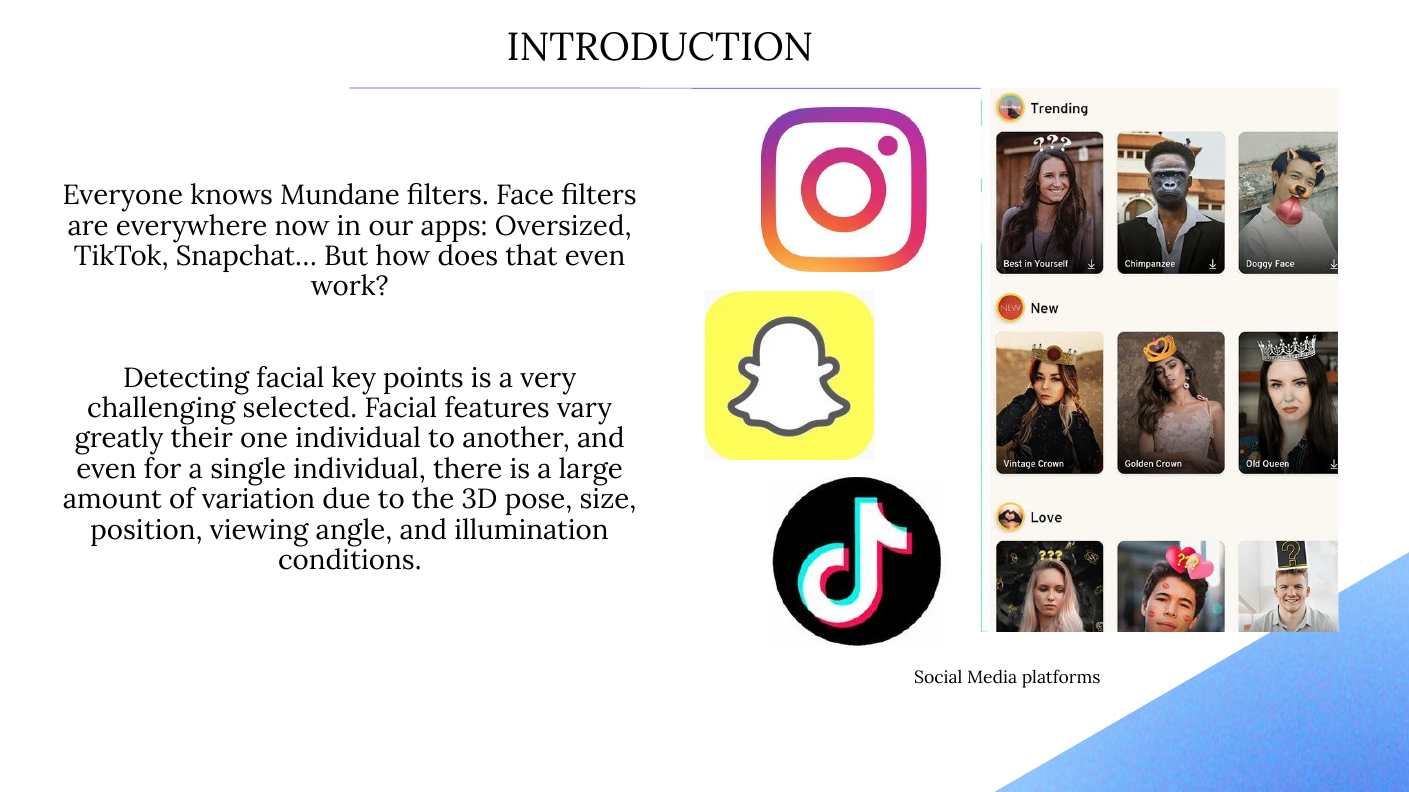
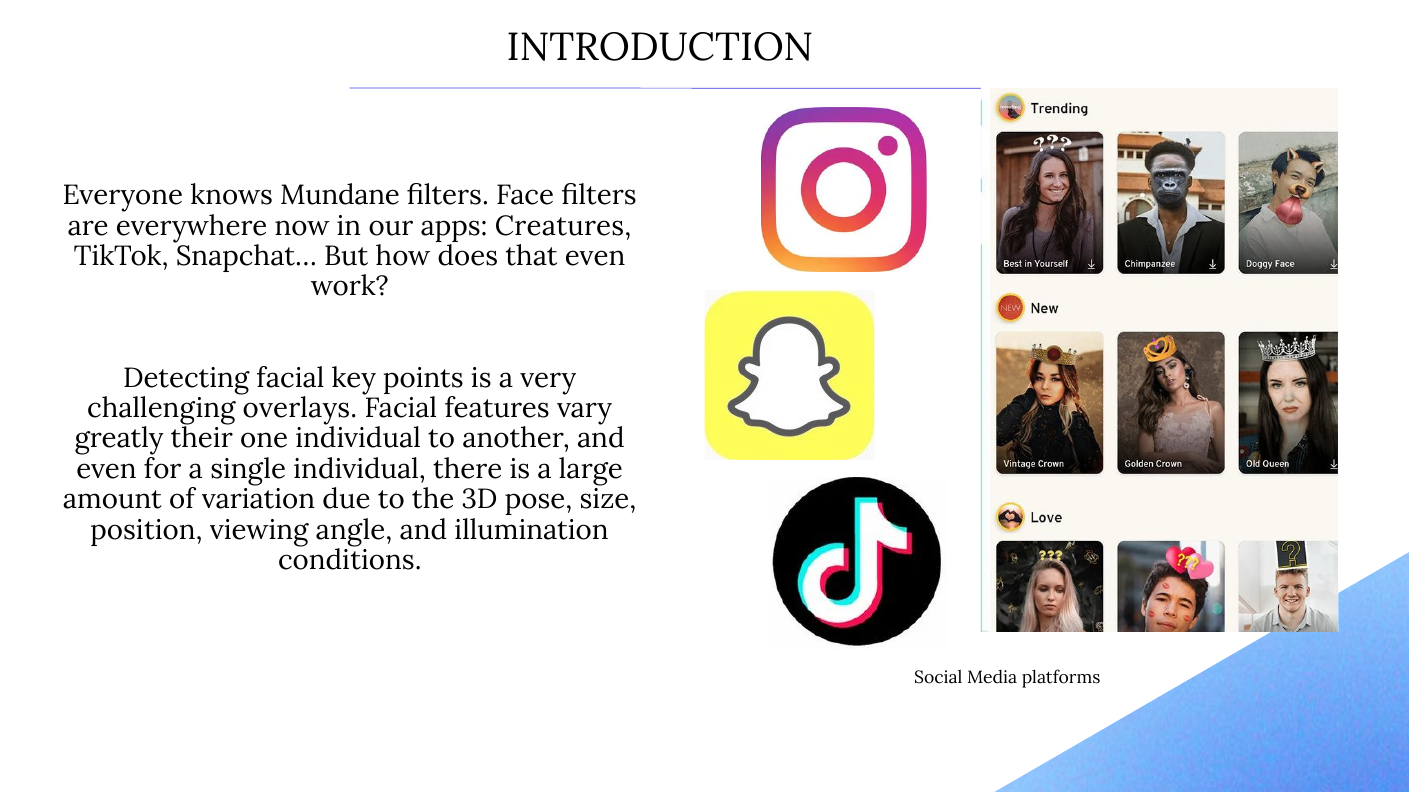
Oversized: Oversized -> Creatures
selected: selected -> overlays
